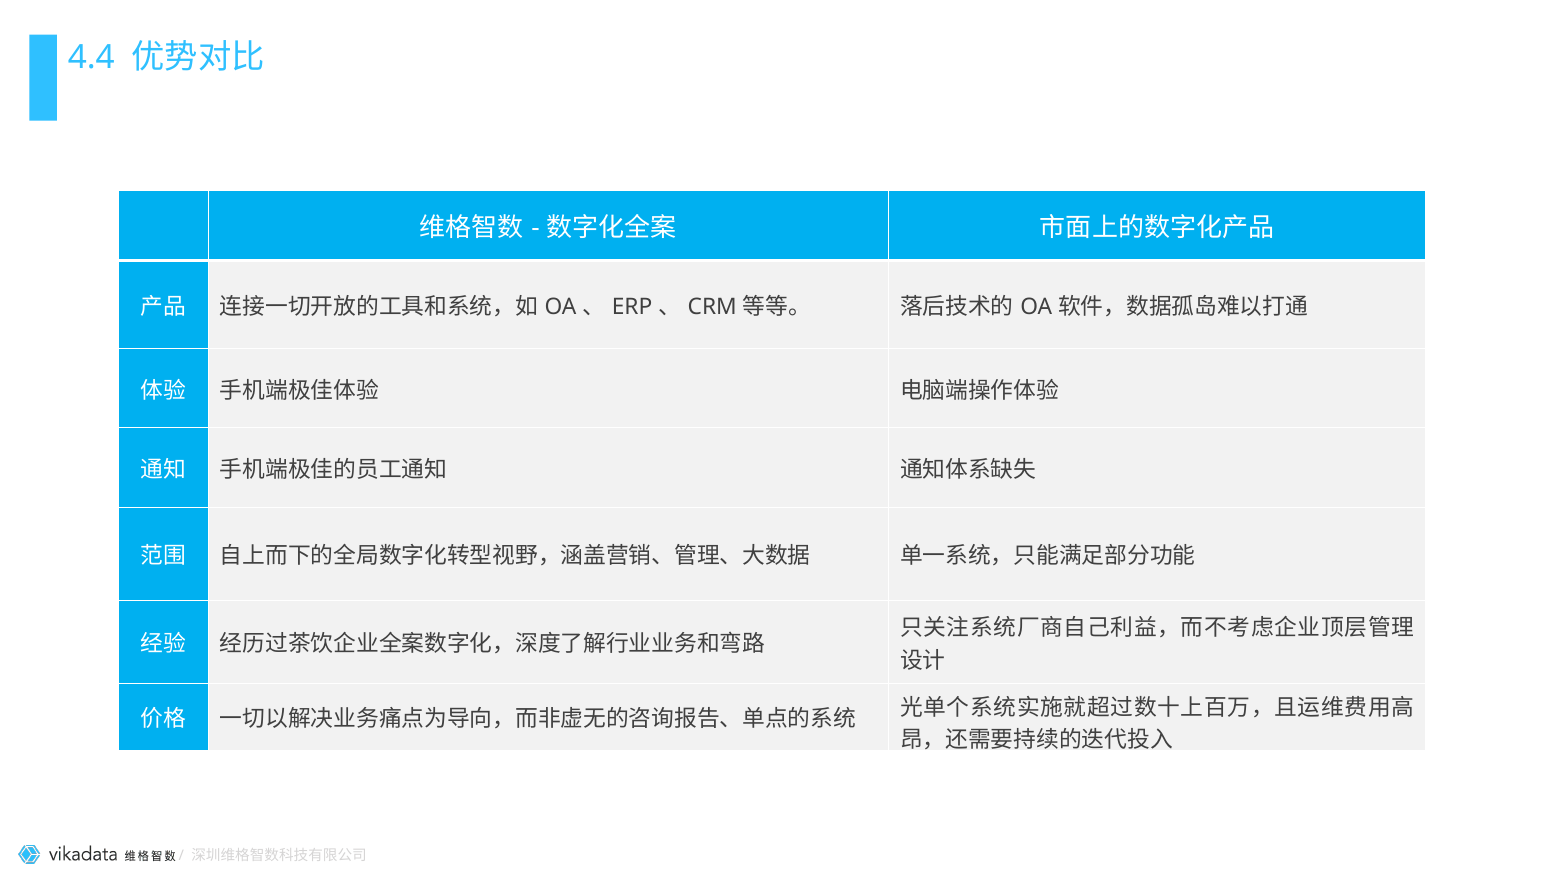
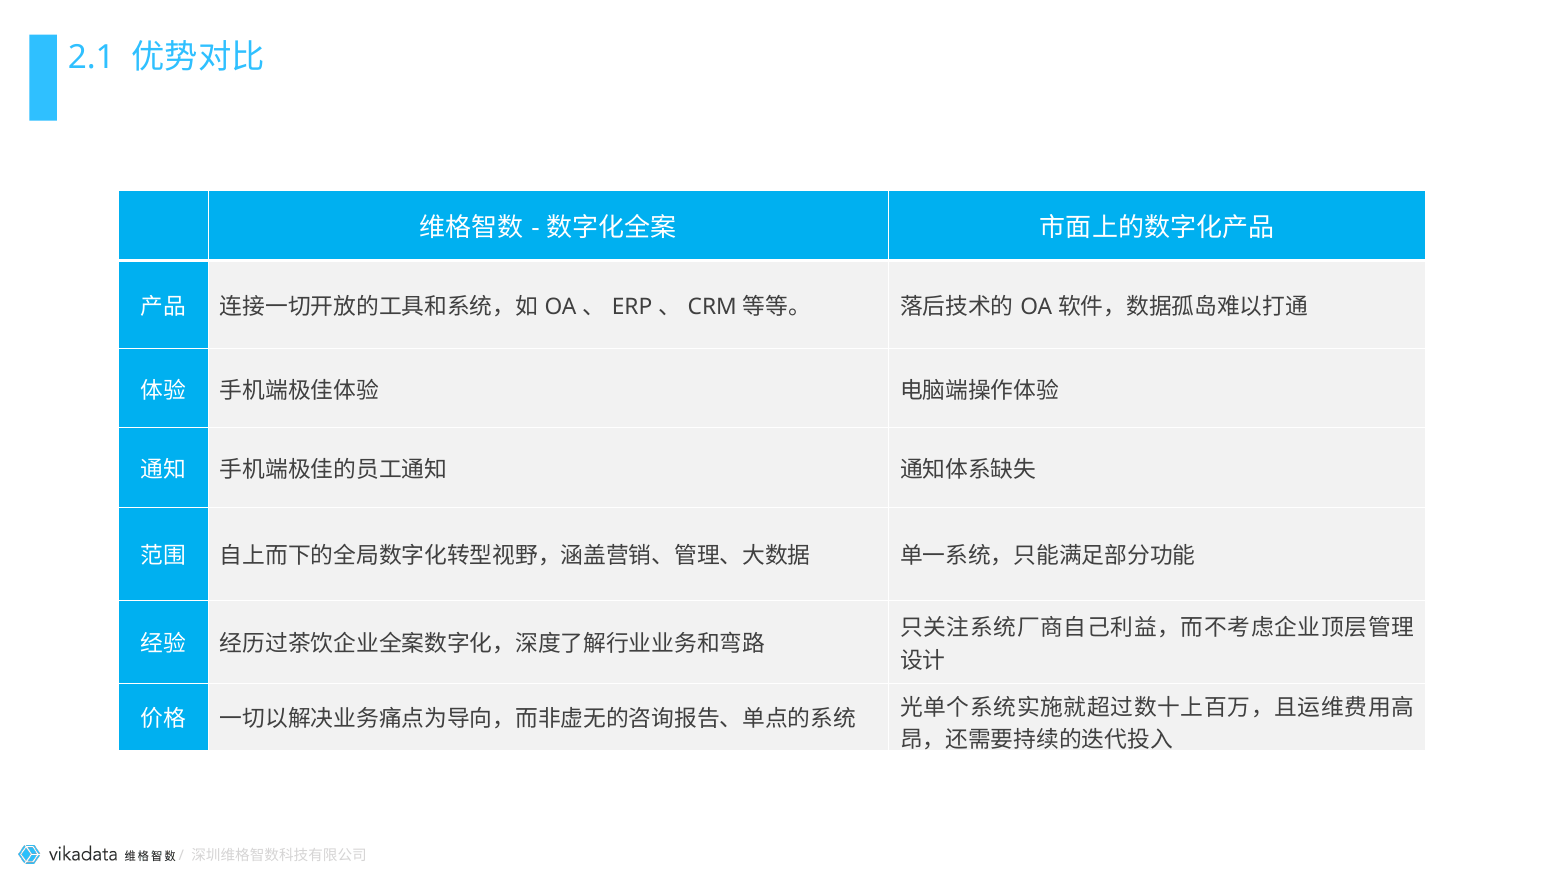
4.4: 4.4 -> 2.1
